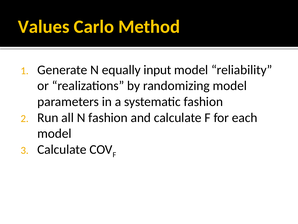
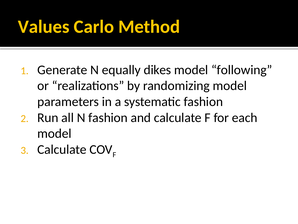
input: input -> dikes
reliability: reliability -> following
